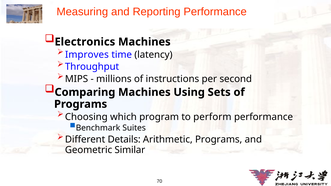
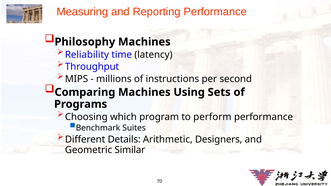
Electronics: Electronics -> Philosophy
Improves: Improves -> Reliability
Arithmetic Programs: Programs -> Designers
